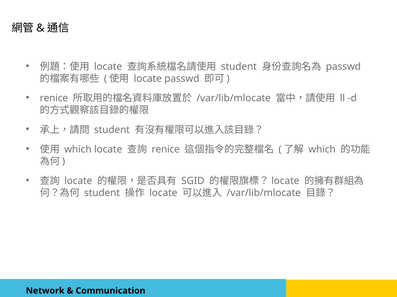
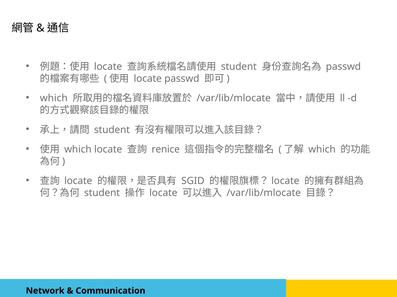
renice at (54, 98): renice -> which
